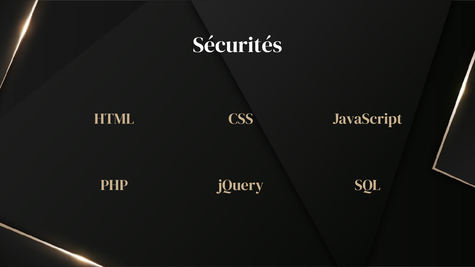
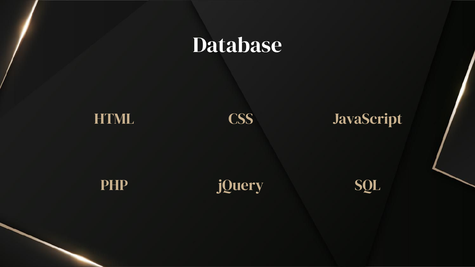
Sécurités: Sécurités -> Database
